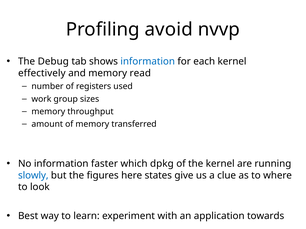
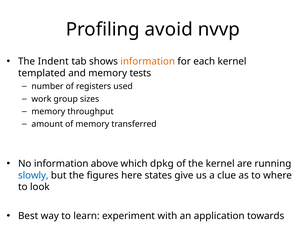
Debug: Debug -> Indent
information at (148, 62) colour: blue -> orange
effectively: effectively -> templated
read: read -> tests
faster: faster -> above
